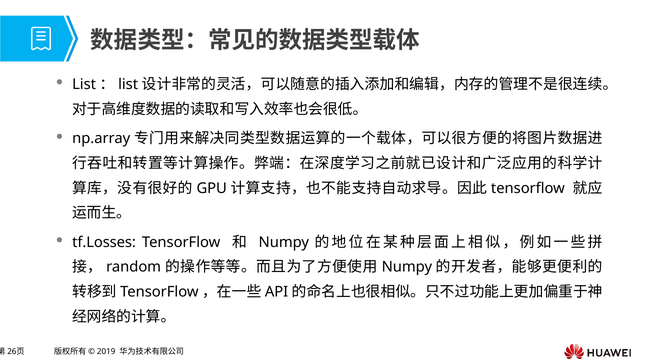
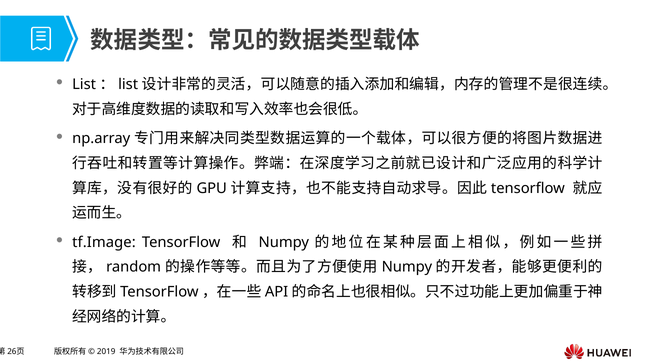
tf.Losses: tf.Losses -> tf.Image
